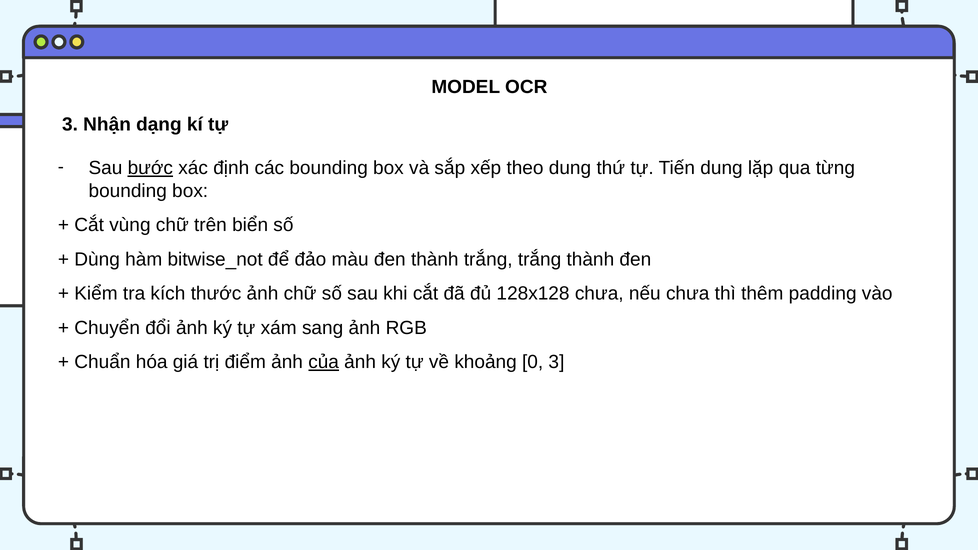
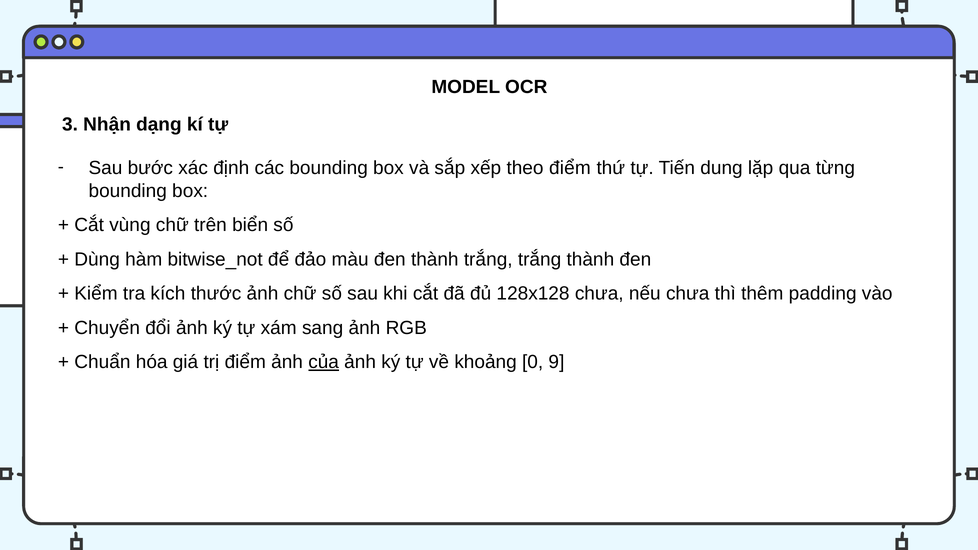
bước underline: present -> none
theo dung: dung -> điểm
0 3: 3 -> 9
